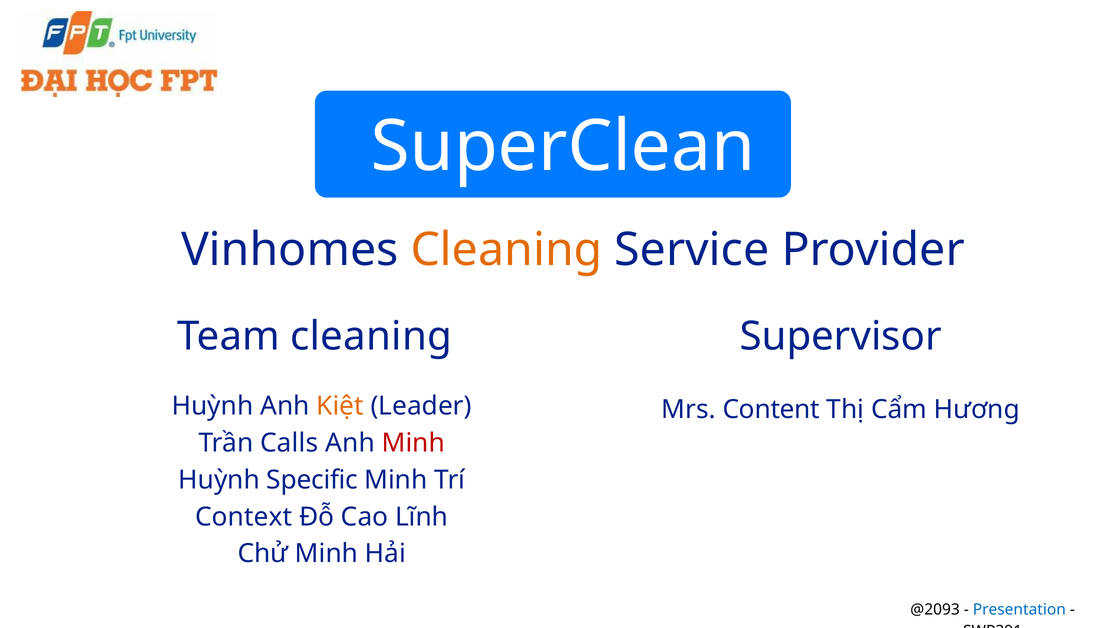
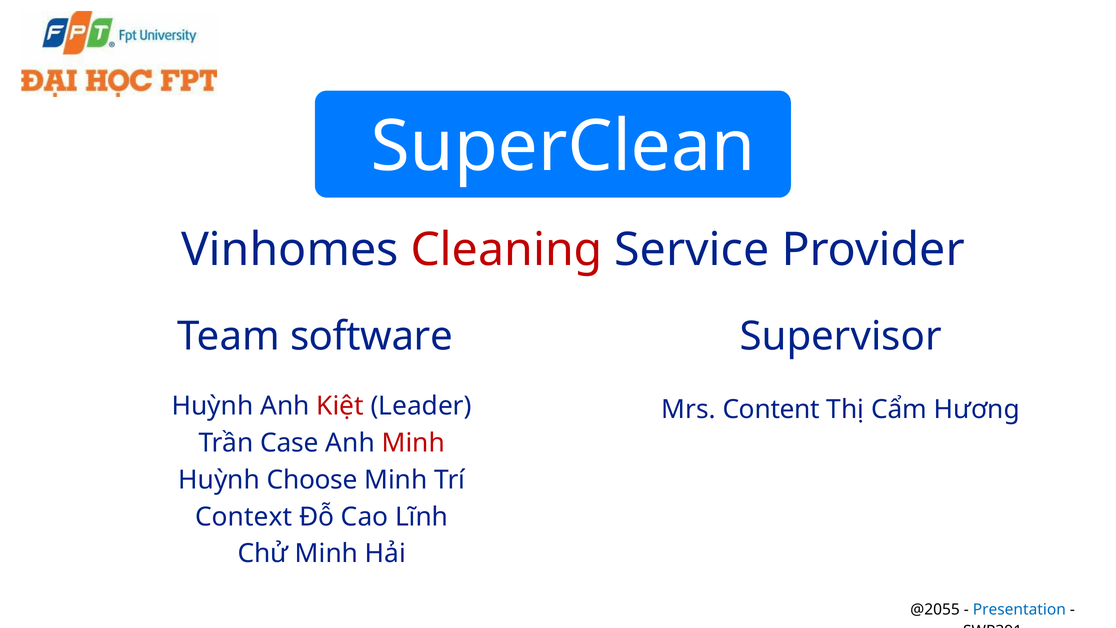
Cleaning at (506, 250) colour: orange -> red
Team cleaning: cleaning -> software
Kiệt colour: orange -> red
Calls: Calls -> Case
Specific: Specific -> Choose
@2093: @2093 -> @2055
